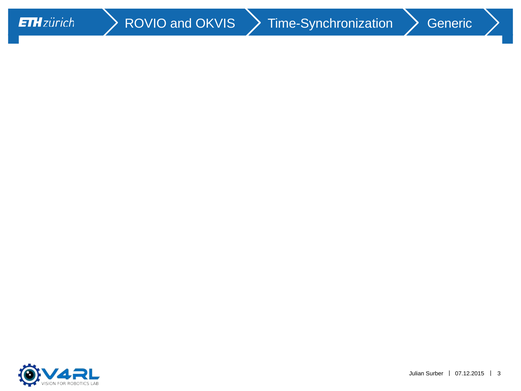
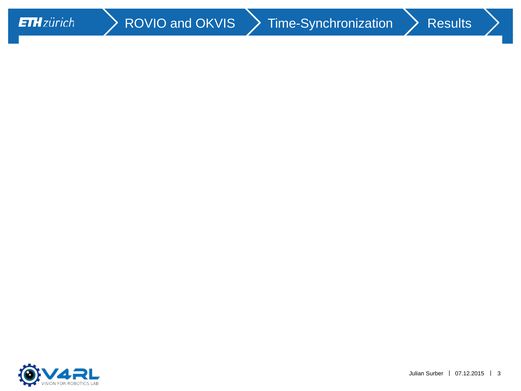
Generic: Generic -> Results
